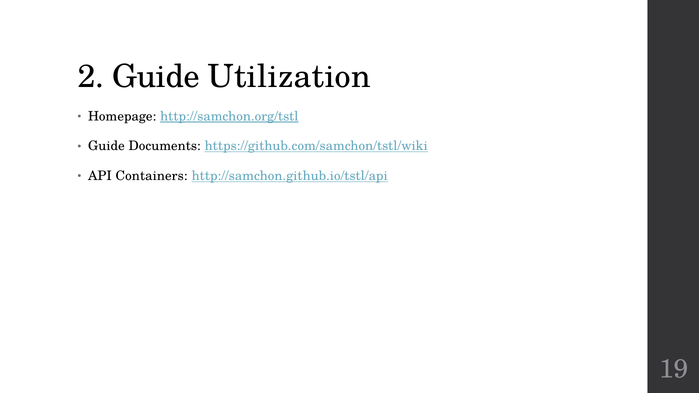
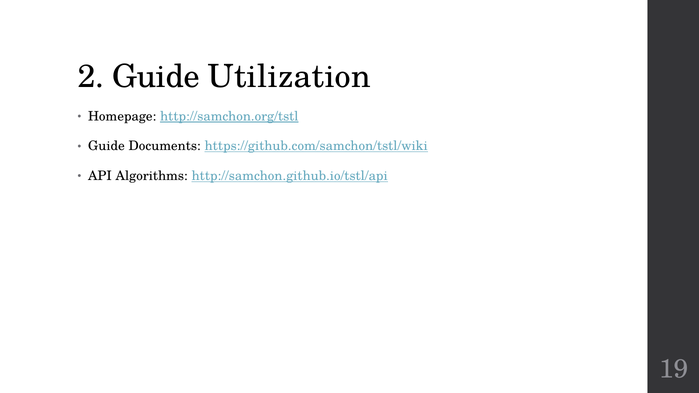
Containers: Containers -> Algorithms
